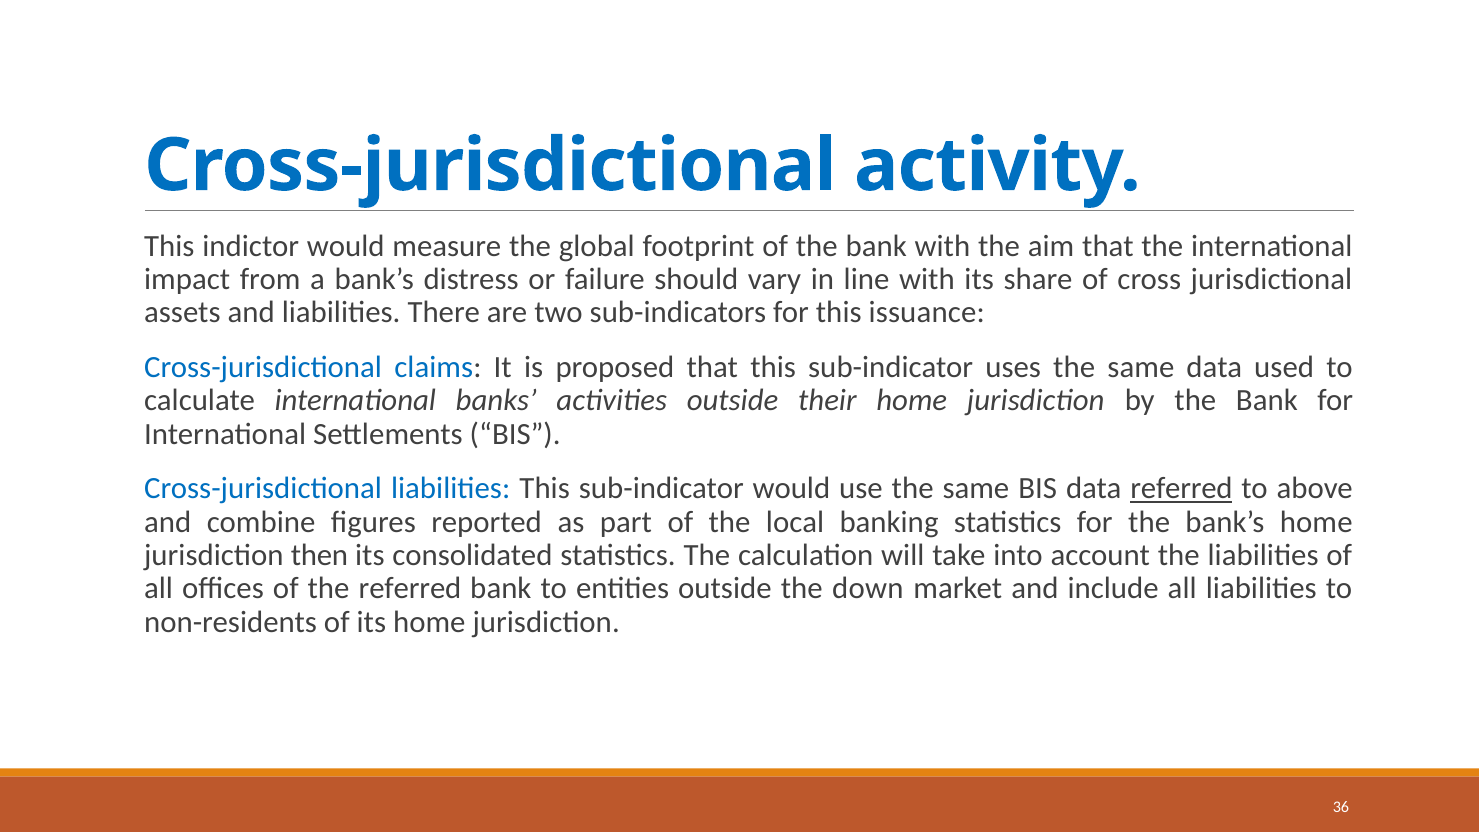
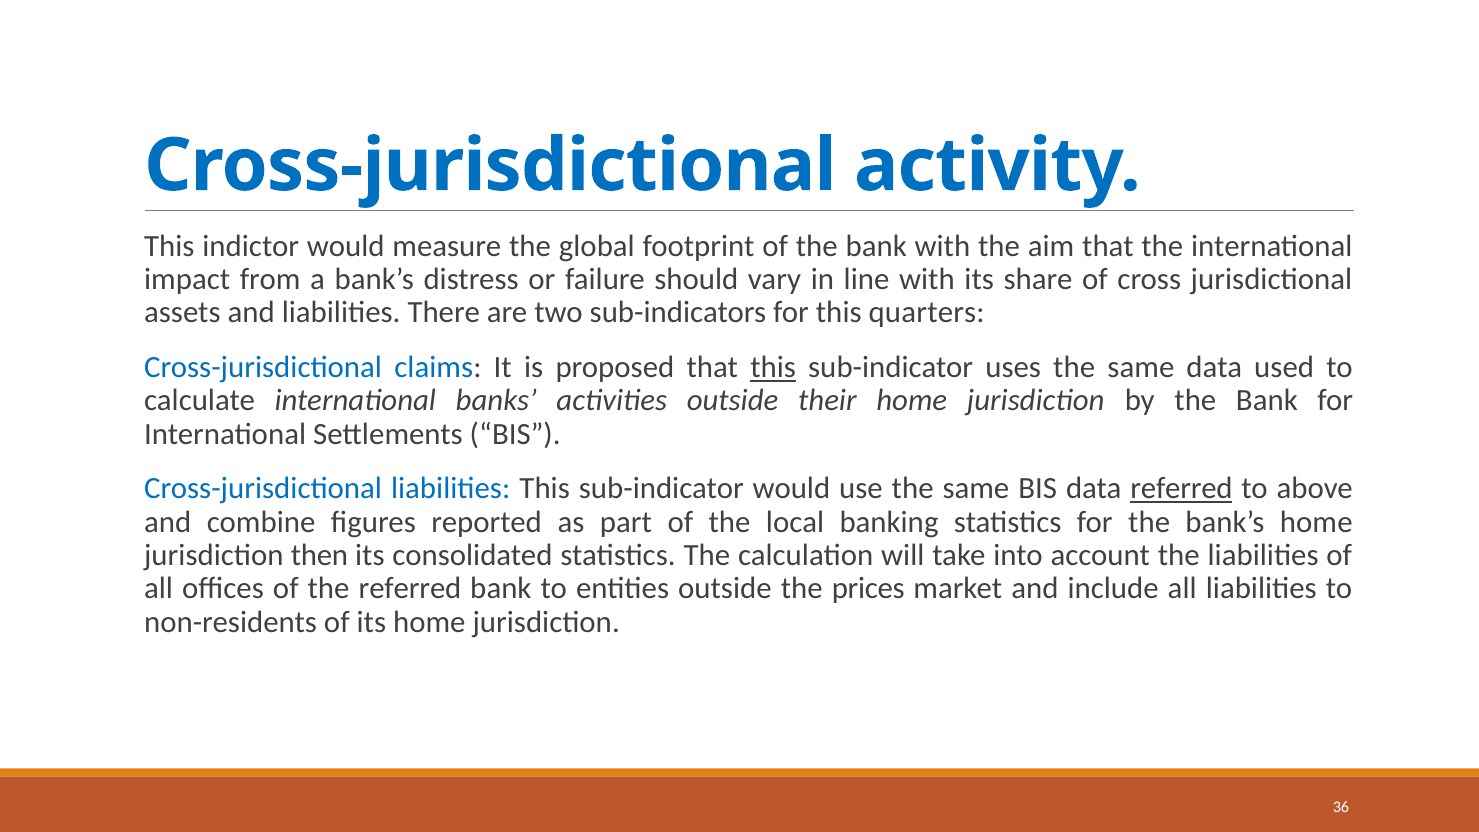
issuance: issuance -> quarters
this at (773, 367) underline: none -> present
down: down -> prices
